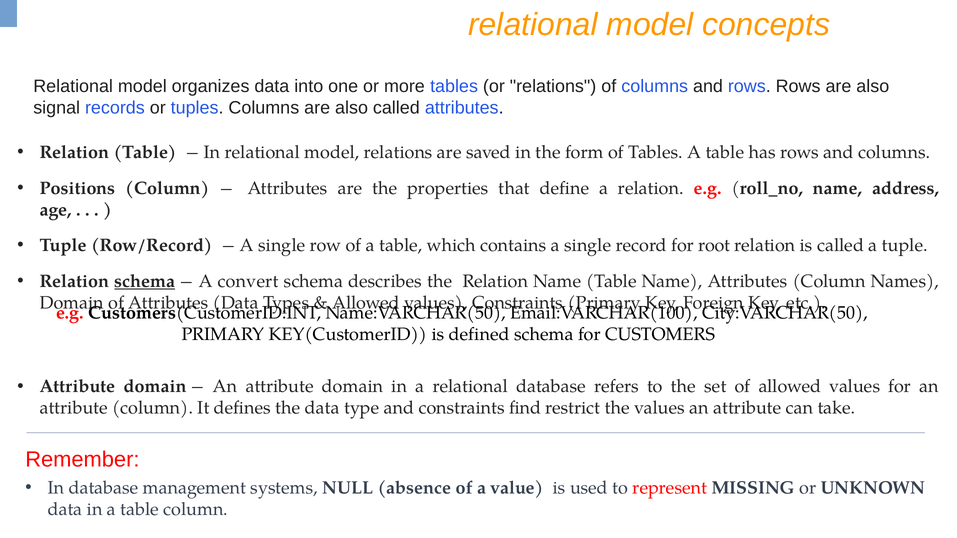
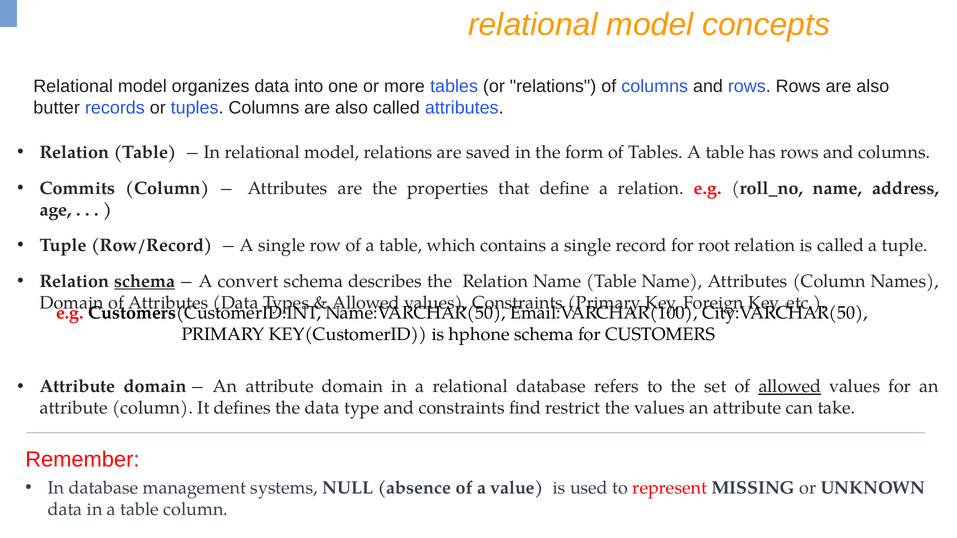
signal: signal -> butter
Positions: Positions -> Commits
defined: defined -> hphone
allowed at (790, 387) underline: none -> present
